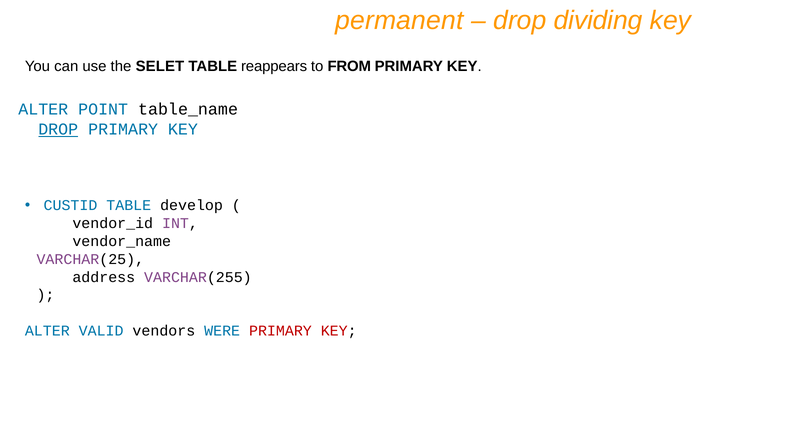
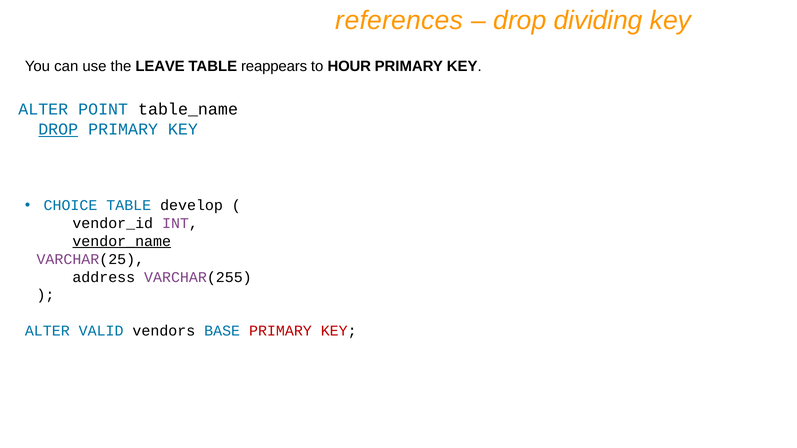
permanent: permanent -> references
SELET: SELET -> LEAVE
FROM: FROM -> HOUR
CUSTID: CUSTID -> CHOICE
vendor_name underline: none -> present
WERE: WERE -> BASE
